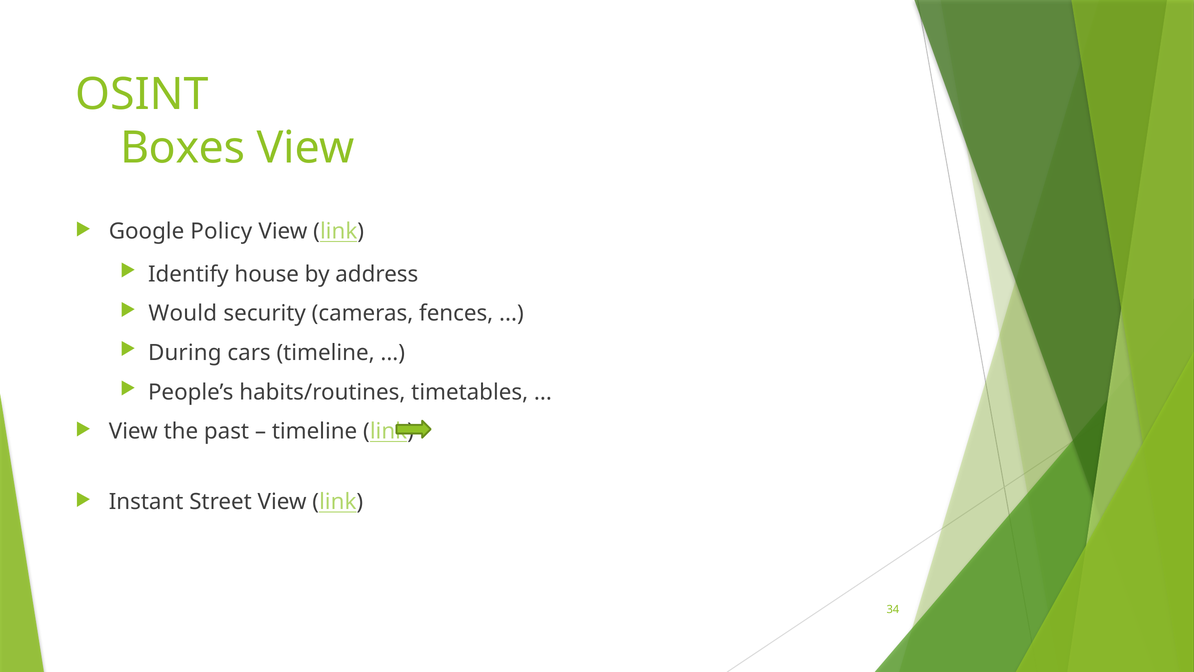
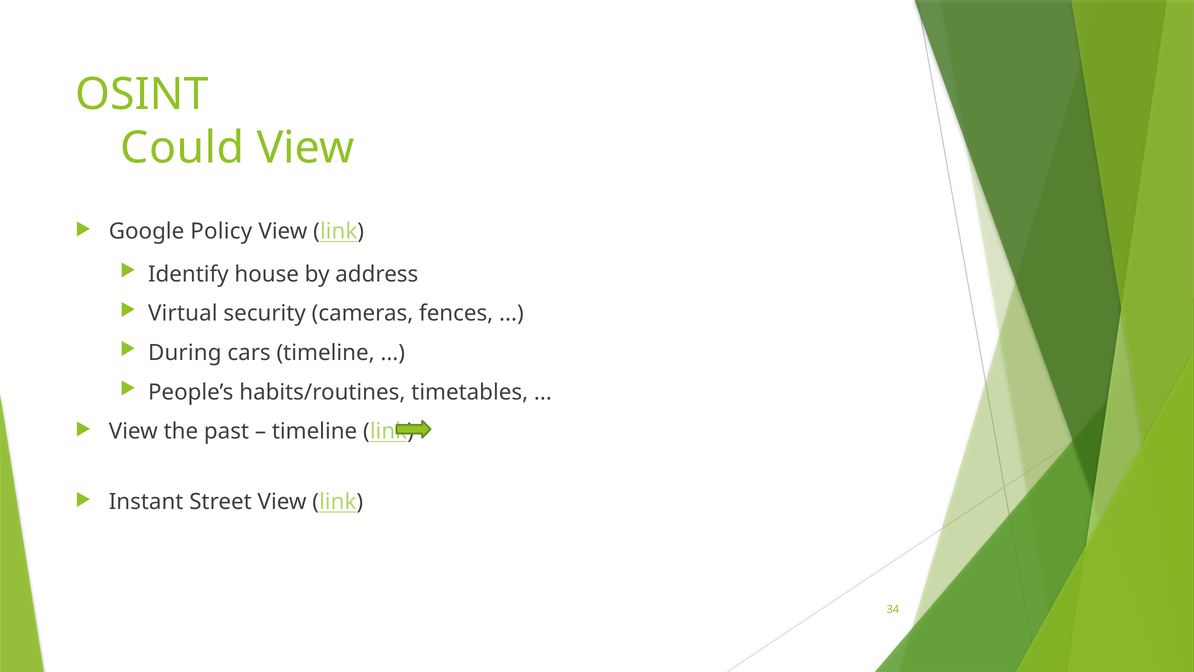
Boxes: Boxes -> Could
Would: Would -> Virtual
